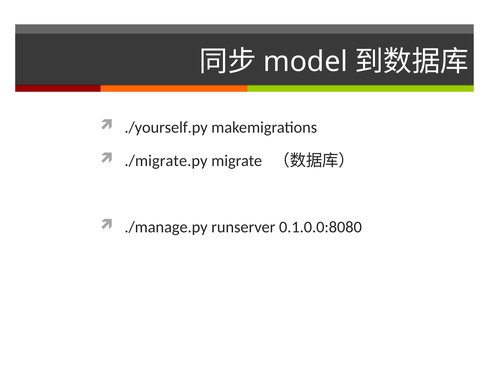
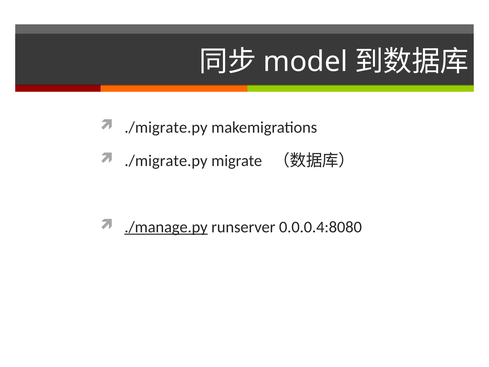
./yourself.py at (166, 127): ./yourself.py -> ./migrate.py
./manage.py underline: none -> present
0.1.0.0:8080: 0.1.0.0:8080 -> 0.0.0.4:8080
